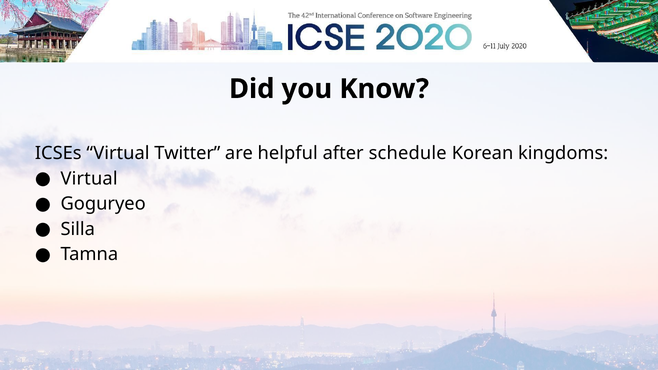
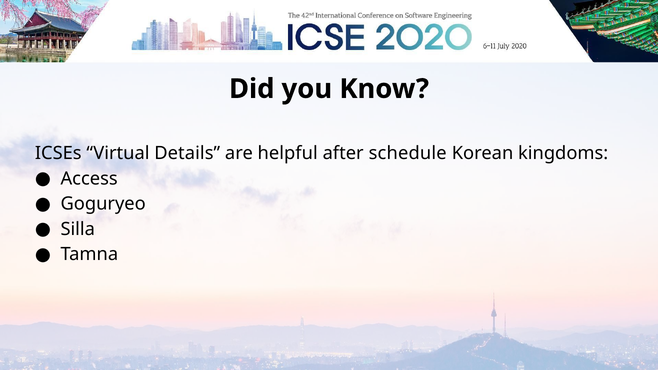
Twitter: Twitter -> Details
Virtual at (89, 179): Virtual -> Access
